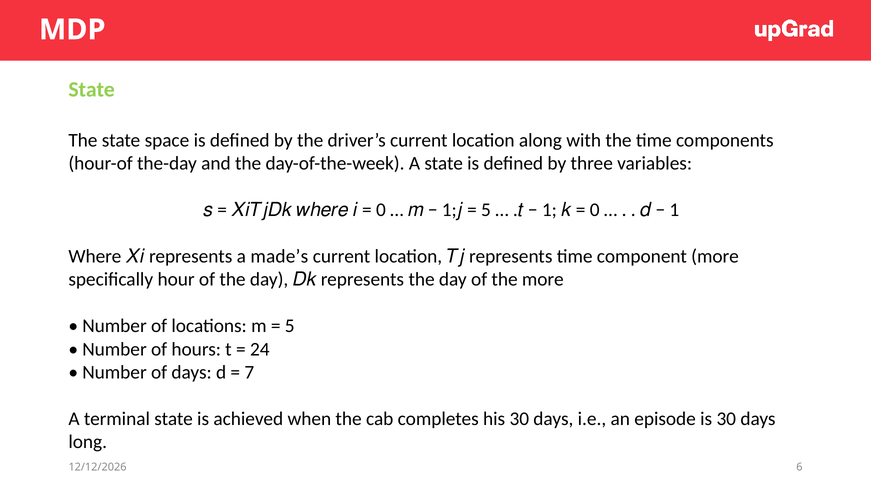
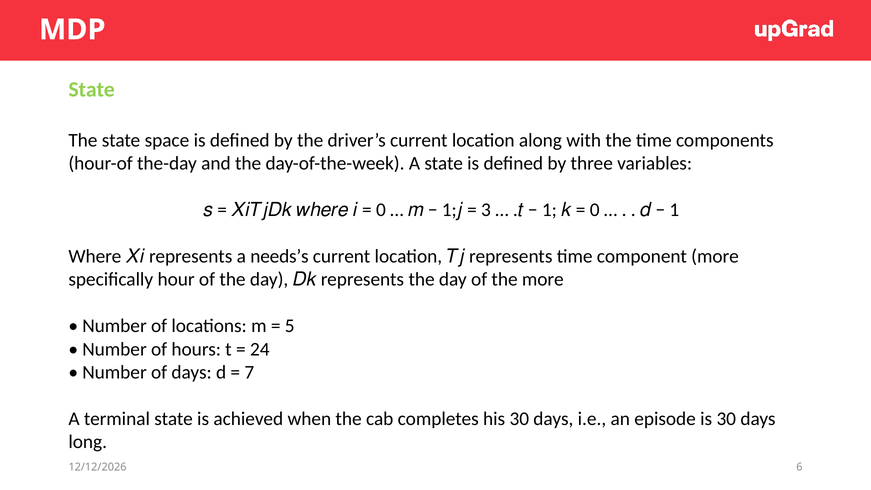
5 at (486, 210): 5 -> 3
made’s: made’s -> needs’s
